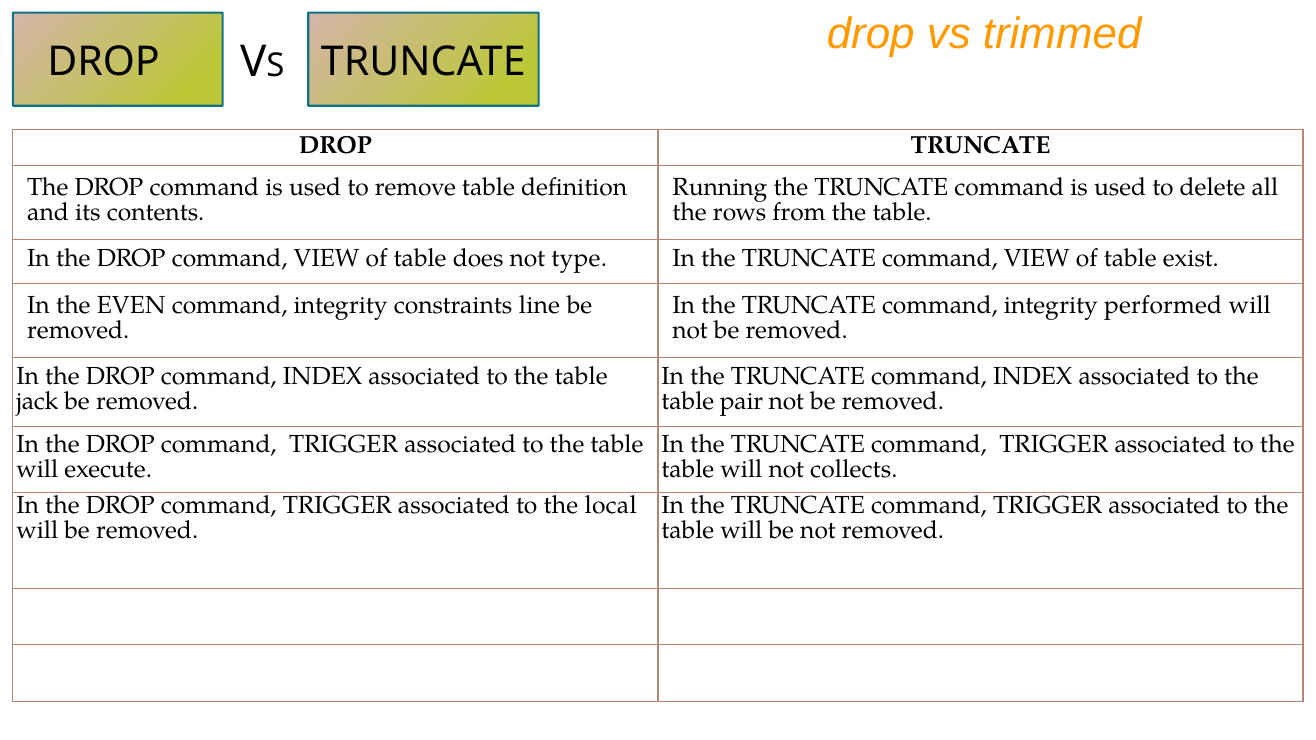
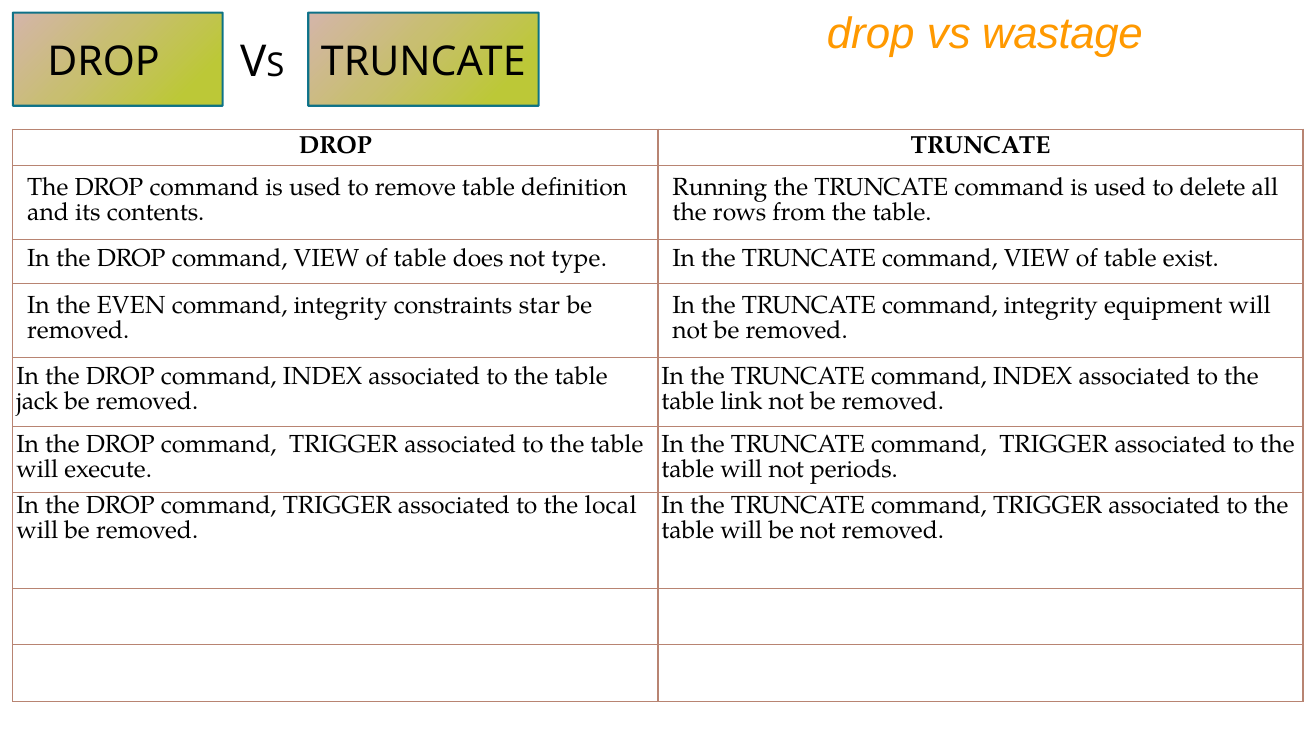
trimmed: trimmed -> wastage
line: line -> star
performed: performed -> equipment
pair: pair -> link
collects: collects -> periods
